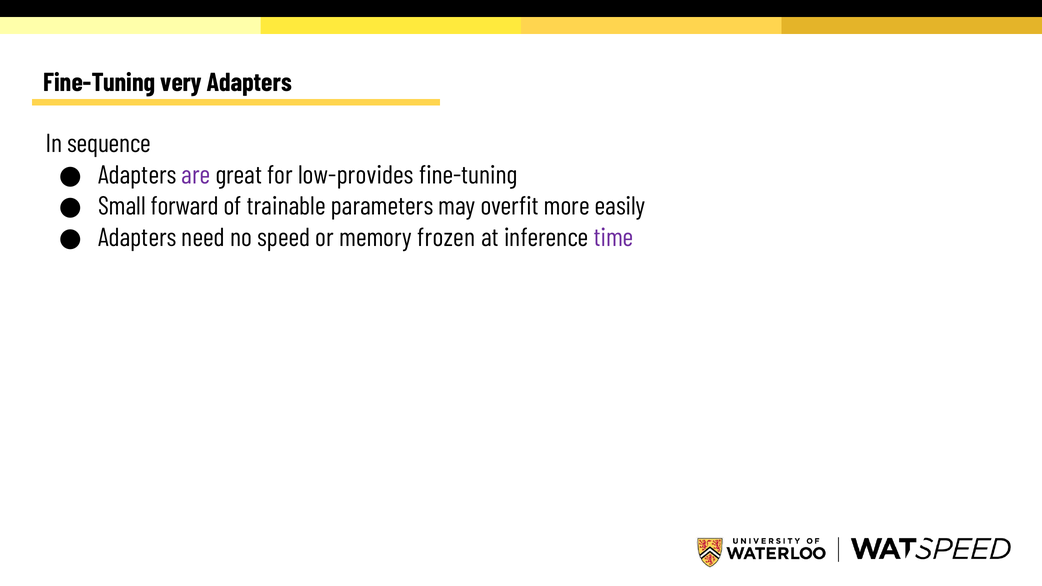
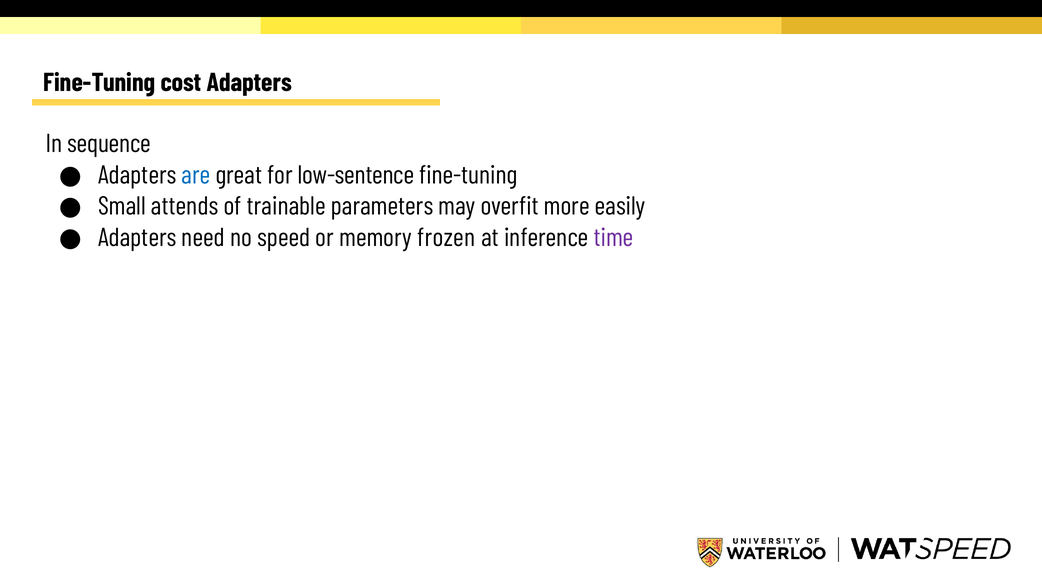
very: very -> cost
are colour: purple -> blue
low-provides: low-provides -> low-sentence
forward: forward -> attends
